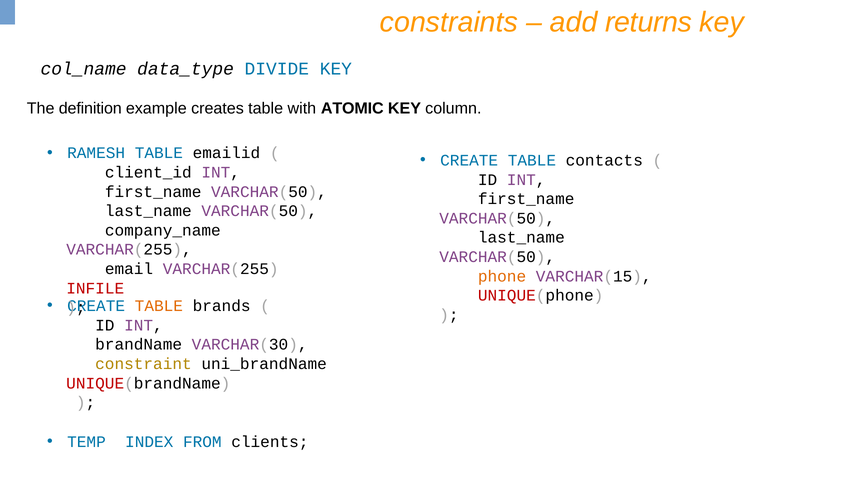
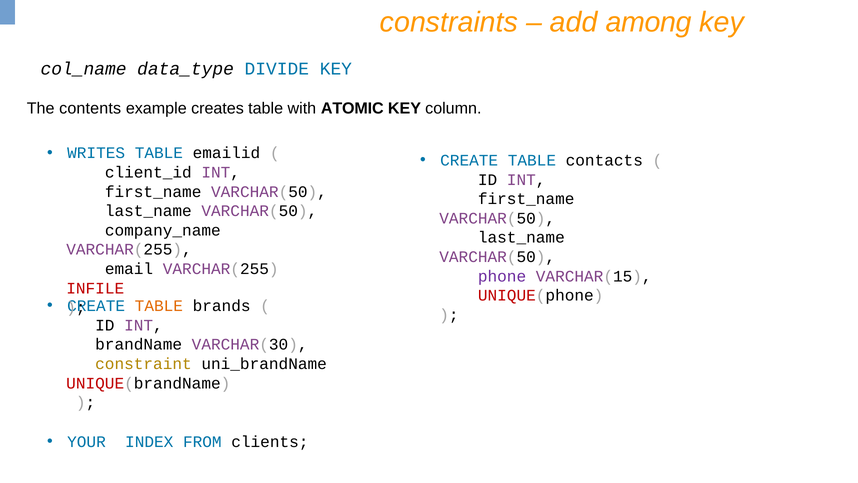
returns: returns -> among
definition: definition -> contents
RAMESH: RAMESH -> WRITES
phone colour: orange -> purple
TEMP: TEMP -> YOUR
